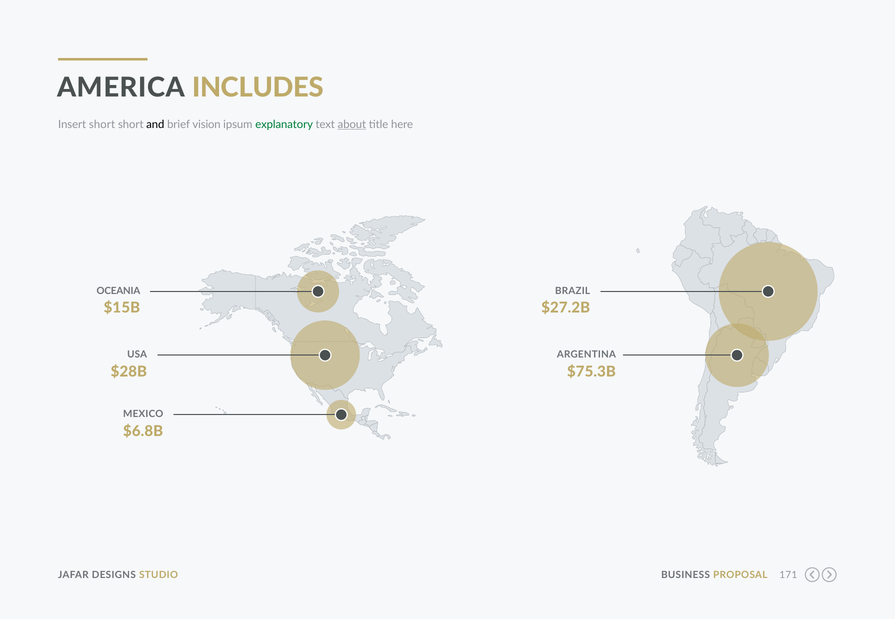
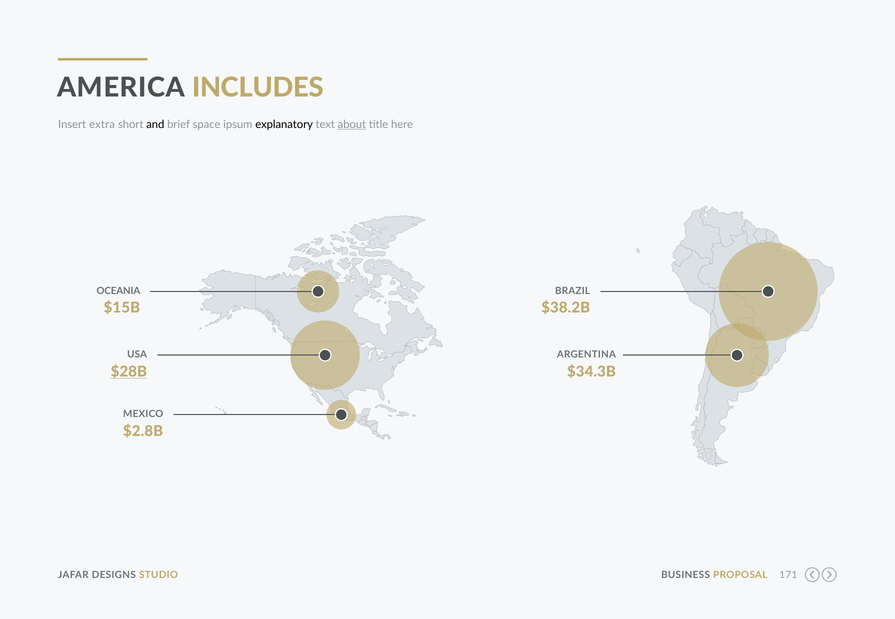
Insert short: short -> extra
vision: vision -> space
explanatory colour: green -> black
$27.2B: $27.2B -> $38.2B
$28B underline: none -> present
$75.3B: $75.3B -> $34.3B
$6.8B: $6.8B -> $2.8B
